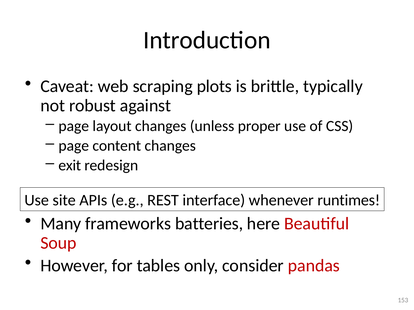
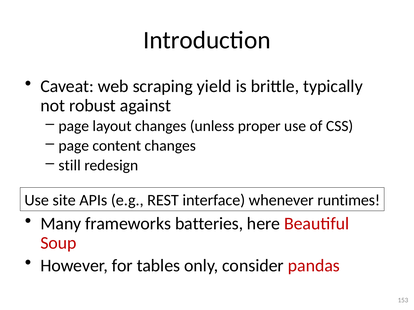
plots: plots -> yield
exit: exit -> still
